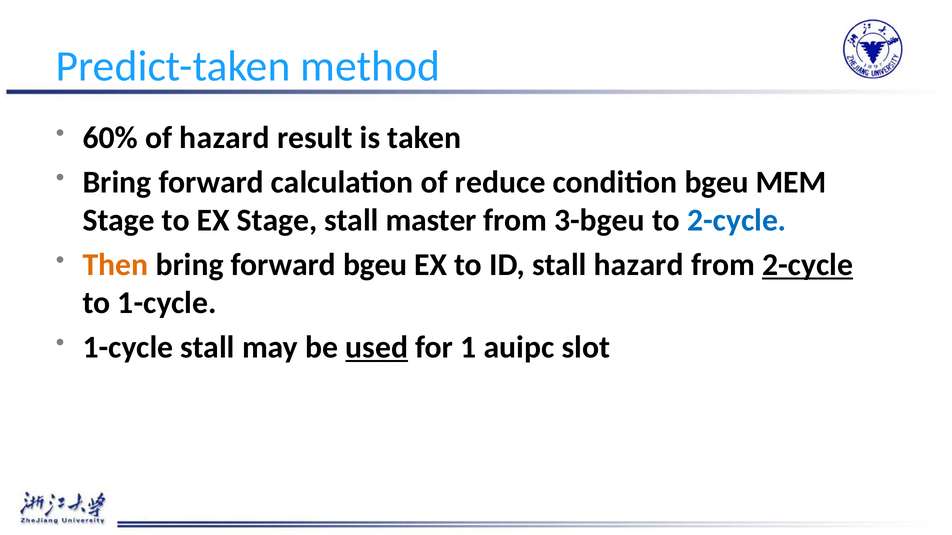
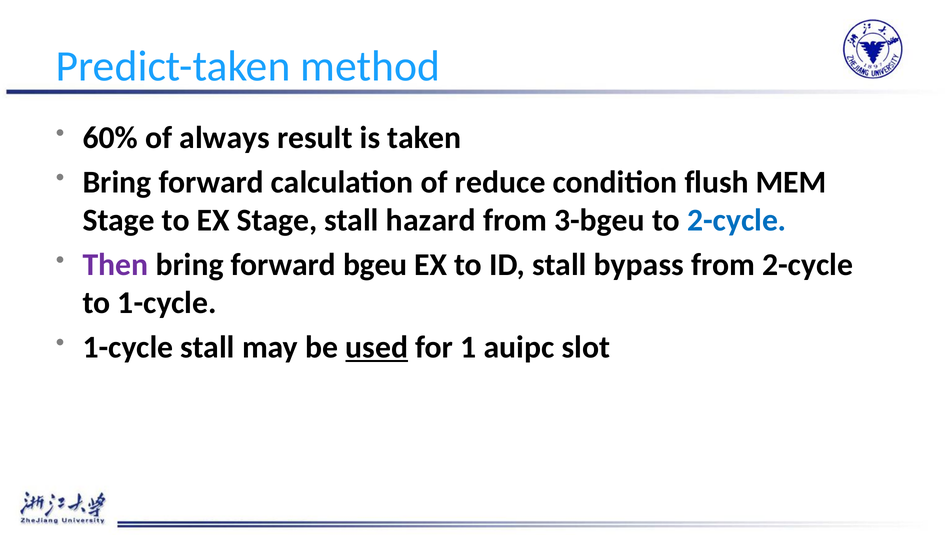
of hazard: hazard -> always
condition bgeu: bgeu -> flush
master: master -> hazard
Then colour: orange -> purple
stall hazard: hazard -> bypass
2-cycle at (808, 265) underline: present -> none
